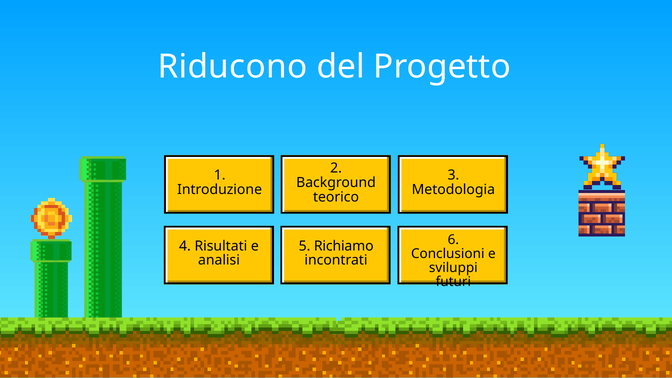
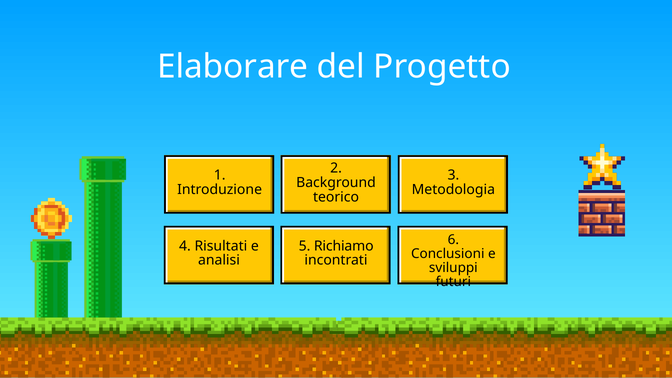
Riducono: Riducono -> Elaborare
